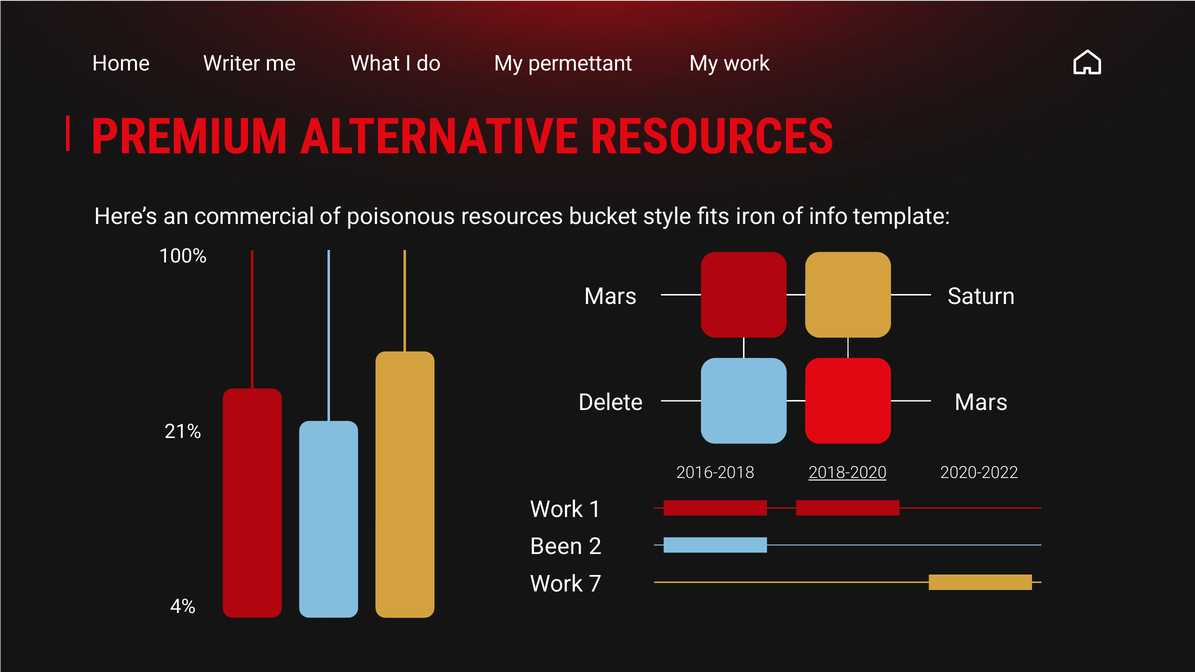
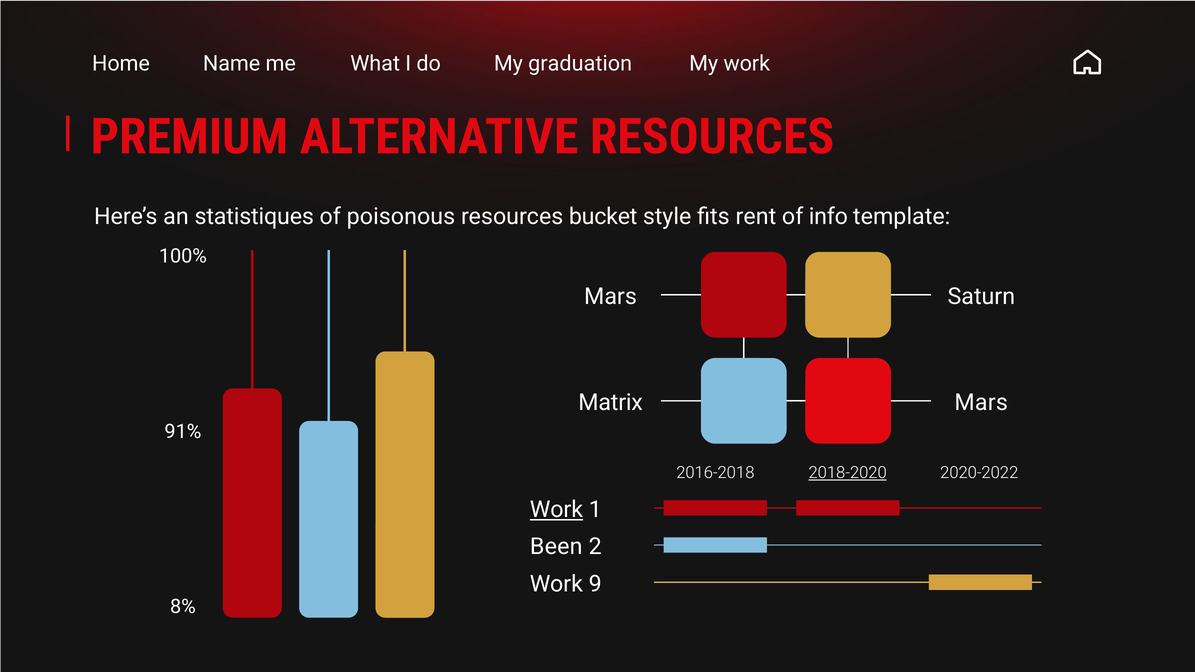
Writer: Writer -> Name
permettant: permettant -> graduation
commercial: commercial -> statistiques
iron: iron -> rent
Delete: Delete -> Matrix
21%: 21% -> 91%
Work at (556, 510) underline: none -> present
7: 7 -> 9
4%: 4% -> 8%
